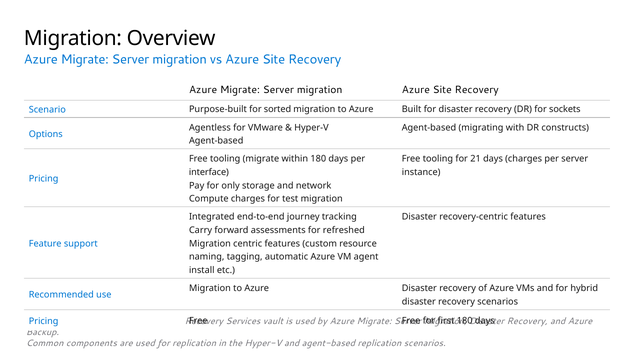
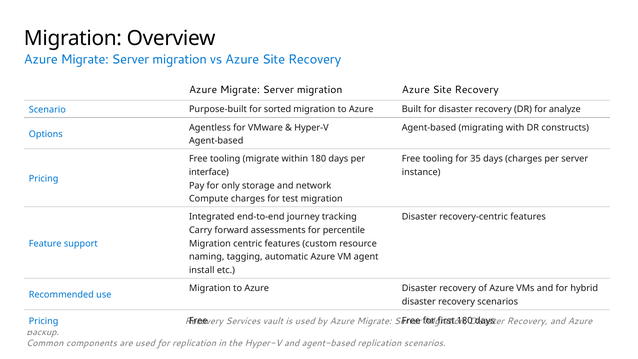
sockets: sockets -> analyze
21: 21 -> 35
refreshed: refreshed -> percentile
